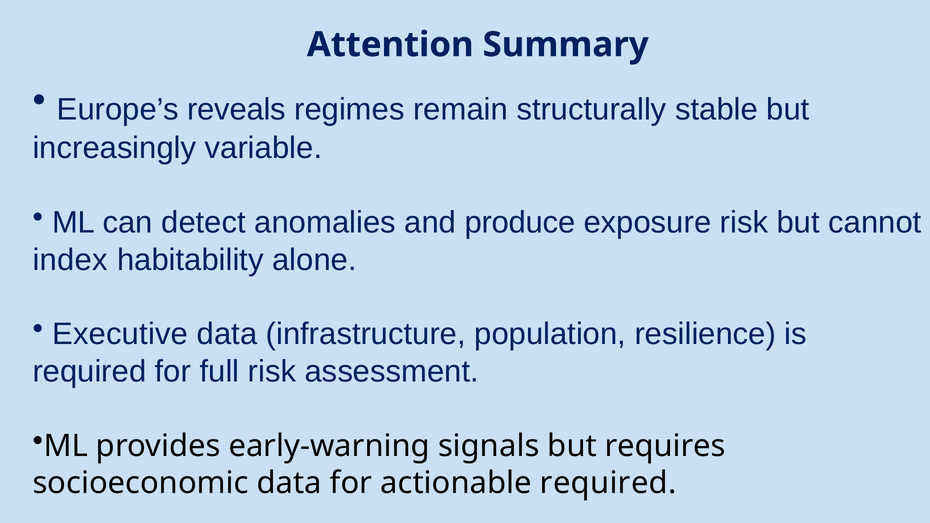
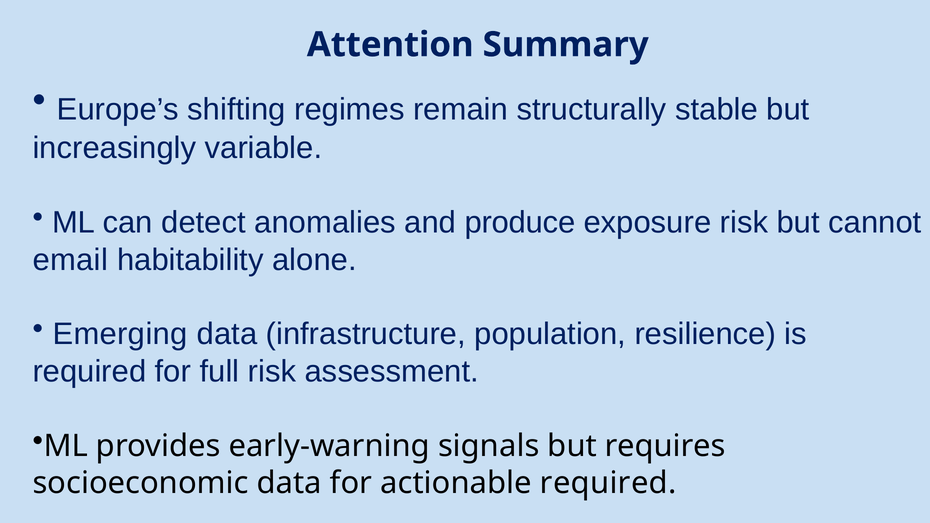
reveals: reveals -> shifting
index: index -> email
Executive: Executive -> Emerging
